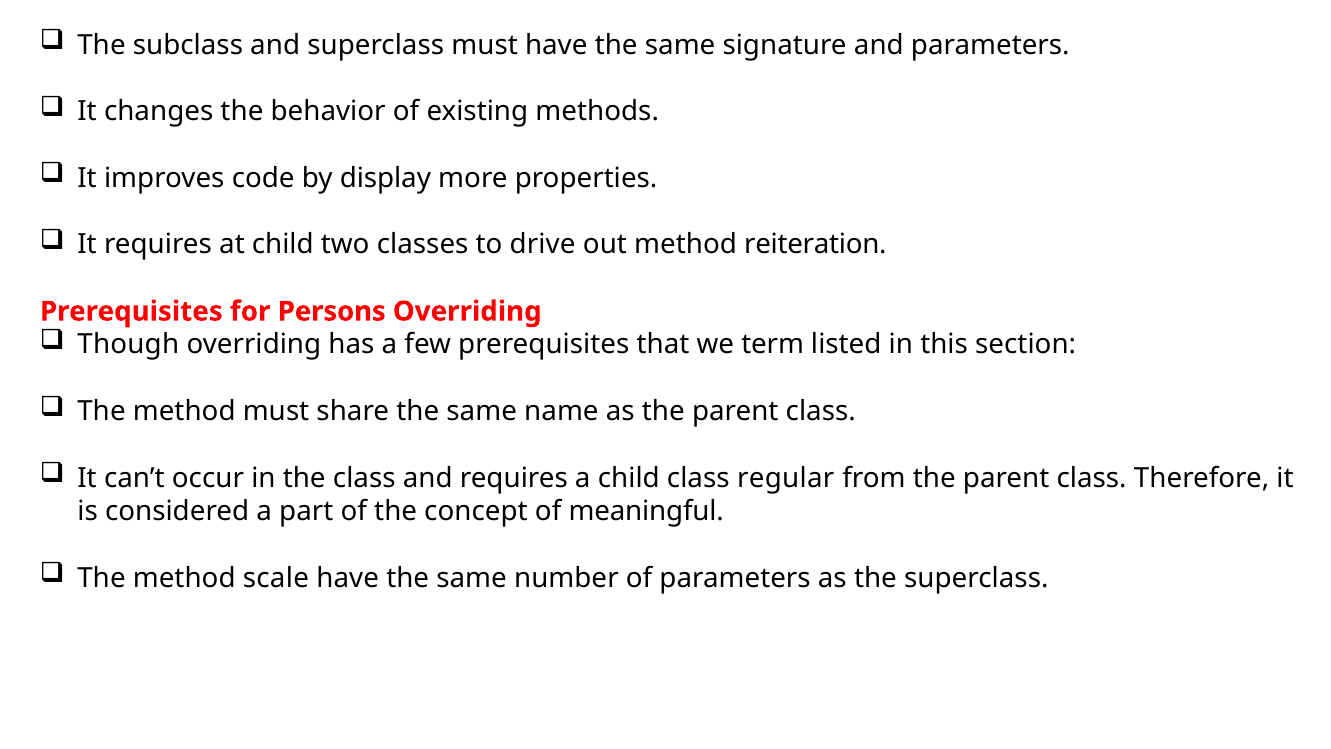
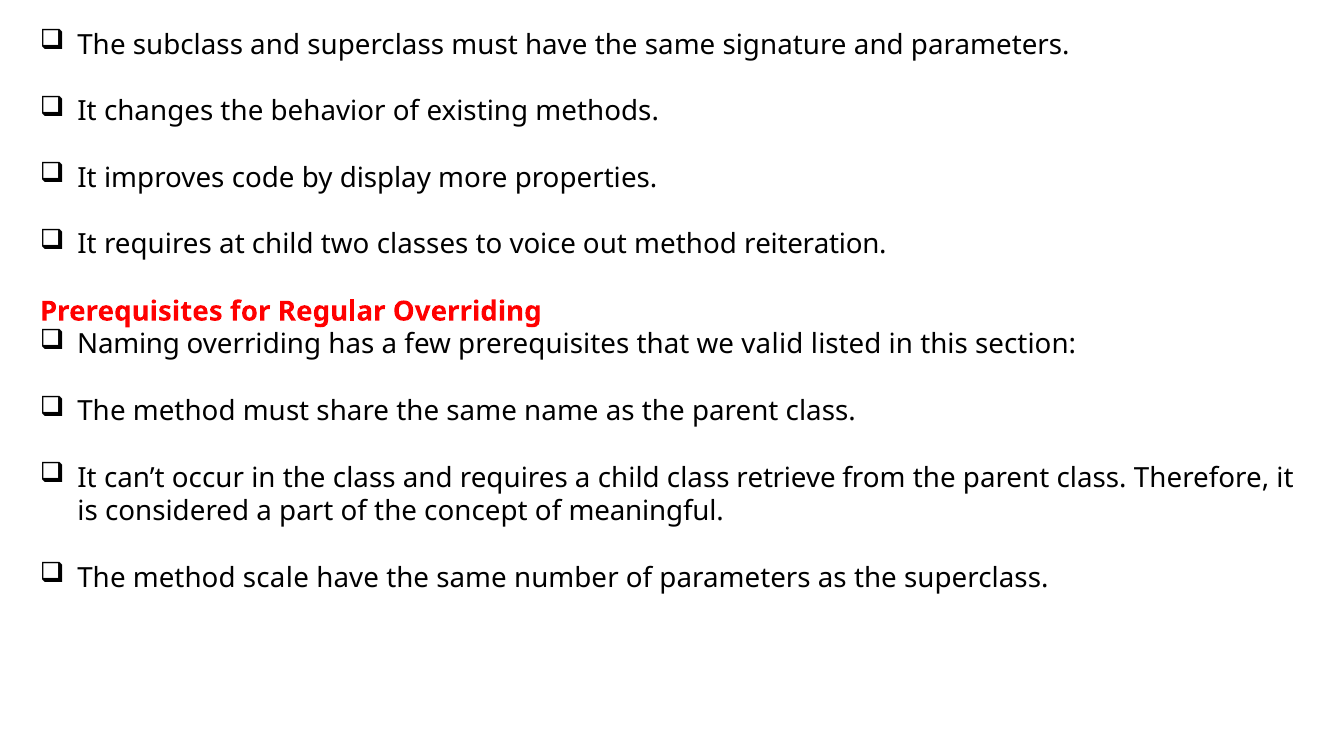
drive: drive -> voice
Persons: Persons -> Regular
Though: Though -> Naming
term: term -> valid
regular: regular -> retrieve
